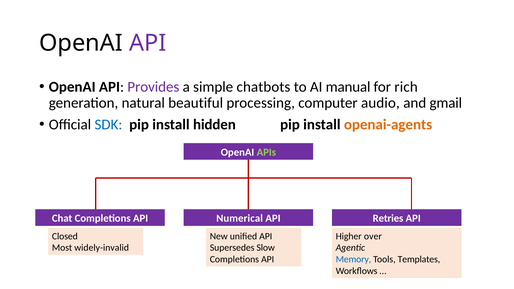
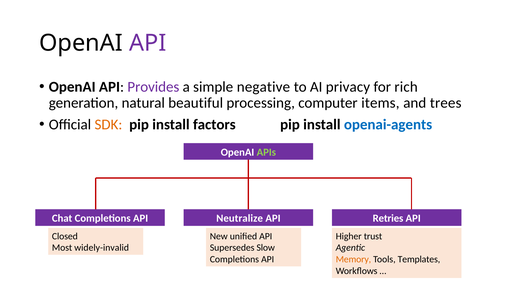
chatbots: chatbots -> negative
manual: manual -> privacy
audio: audio -> items
gmail: gmail -> trees
SDK colour: blue -> orange
hidden: hidden -> factors
openai-agents colour: orange -> blue
Numerical: Numerical -> Neutralize
over: over -> trust
Memory colour: blue -> orange
